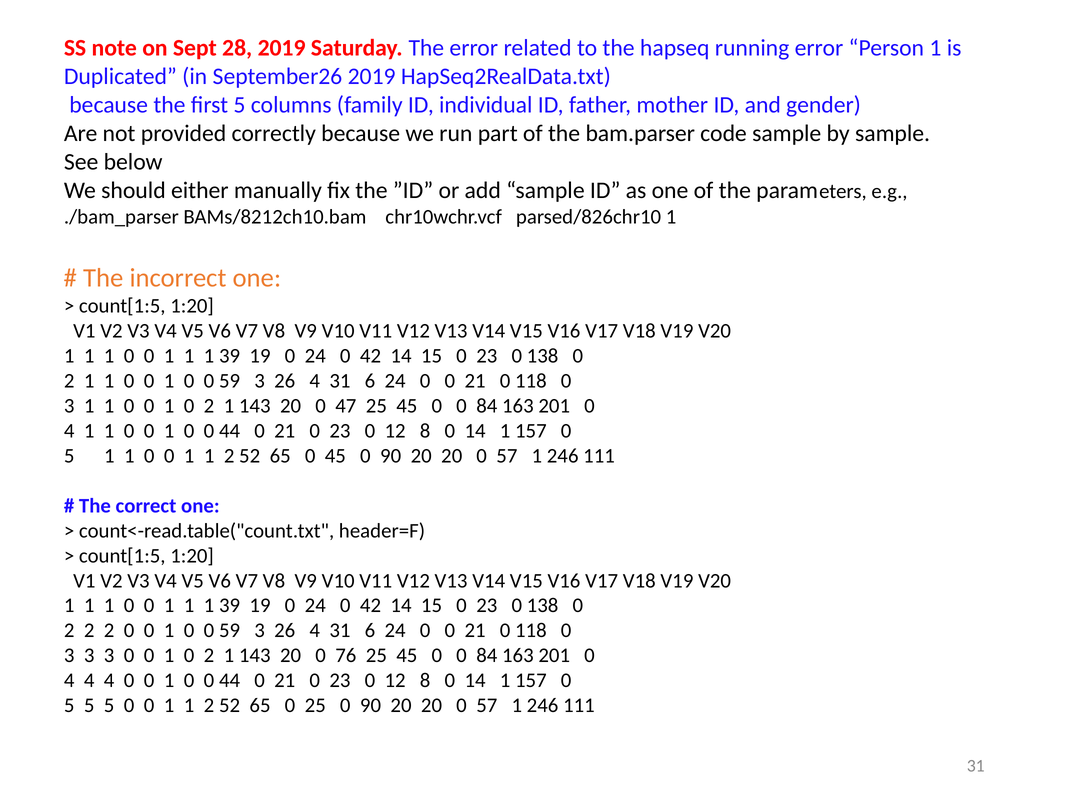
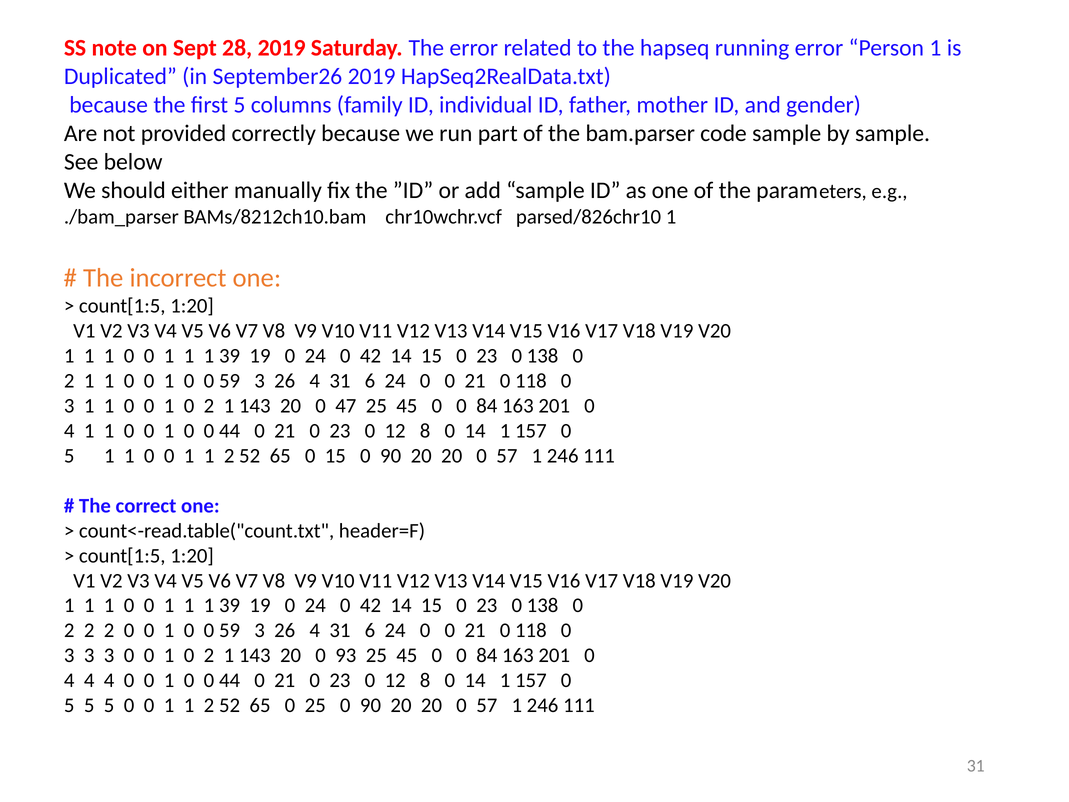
0 45: 45 -> 15
76: 76 -> 93
